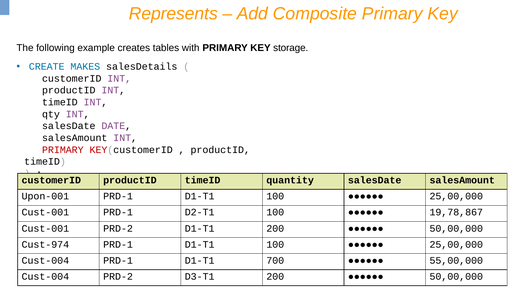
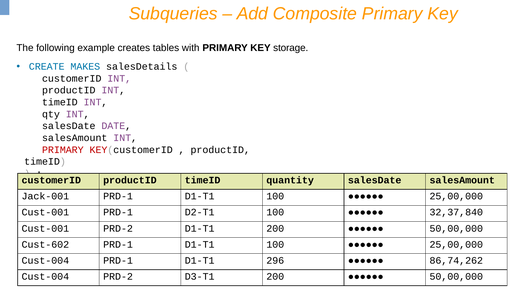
Represents: Represents -> Subqueries
Upon-001: Upon-001 -> Jack-001
19,78,867: 19,78,867 -> 32,37,840
Cust-974: Cust-974 -> Cust-602
700: 700 -> 296
55,00,000: 55,00,000 -> 86,74,262
